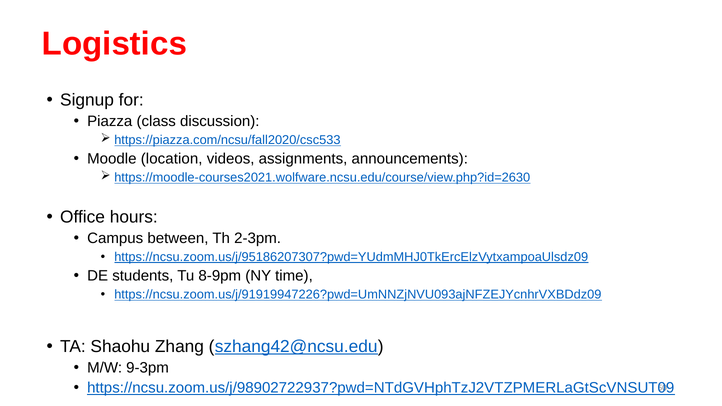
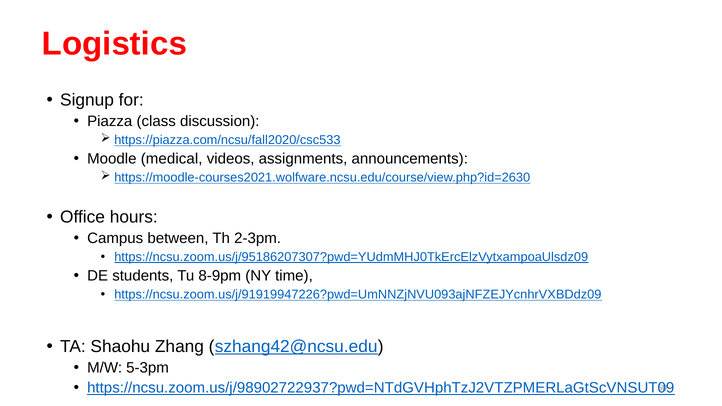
location: location -> medical
9-3pm: 9-3pm -> 5-3pm
